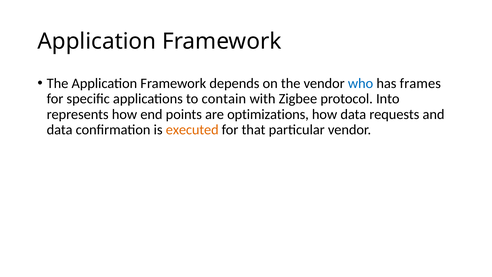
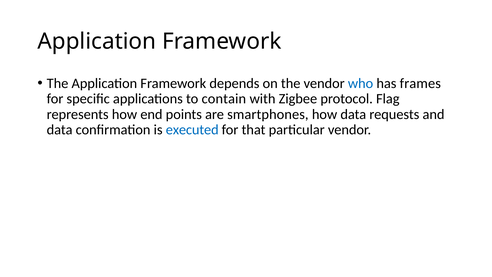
Into: Into -> Flag
optimizations: optimizations -> smartphones
executed colour: orange -> blue
